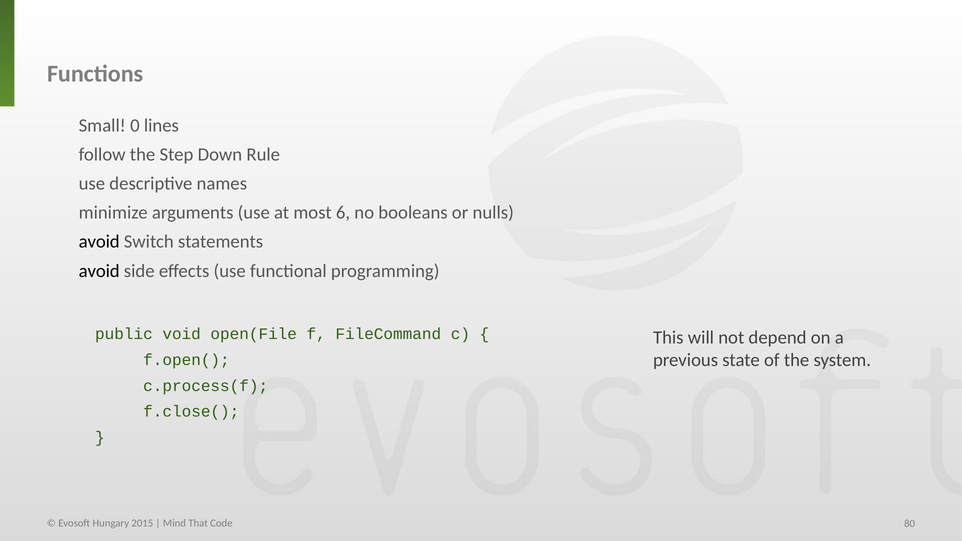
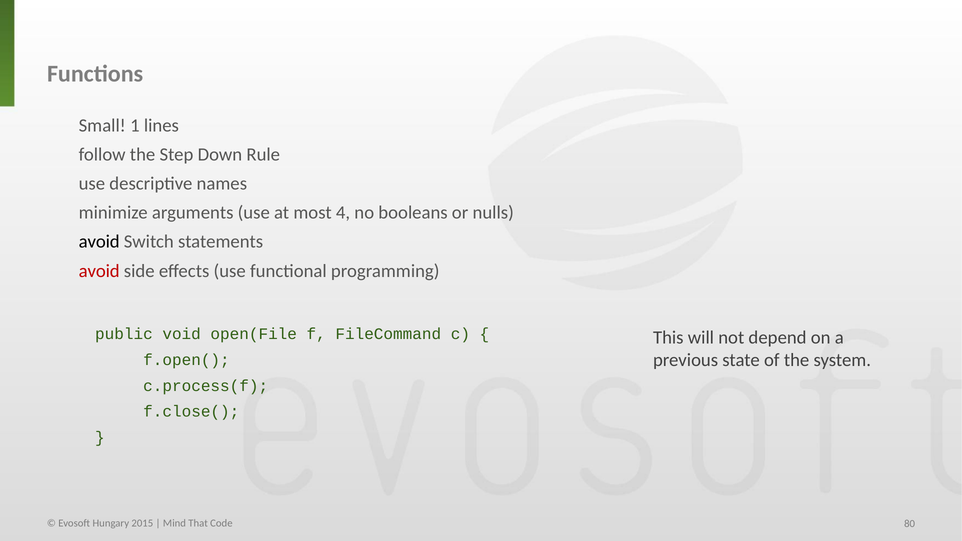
0: 0 -> 1
6: 6 -> 4
avoid at (99, 271) colour: black -> red
